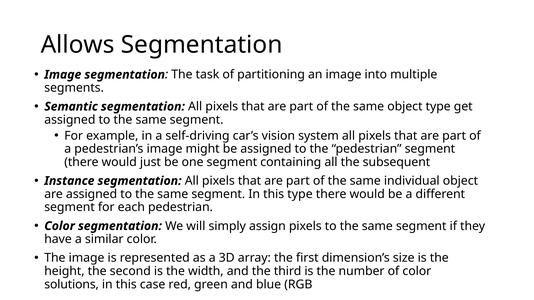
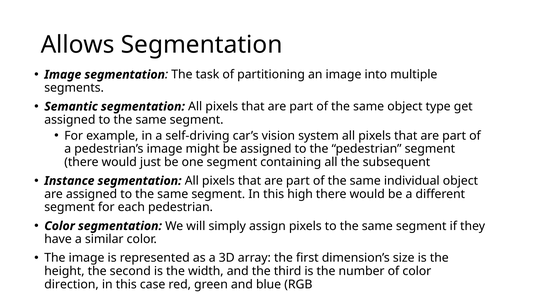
this type: type -> high
solutions: solutions -> direction
